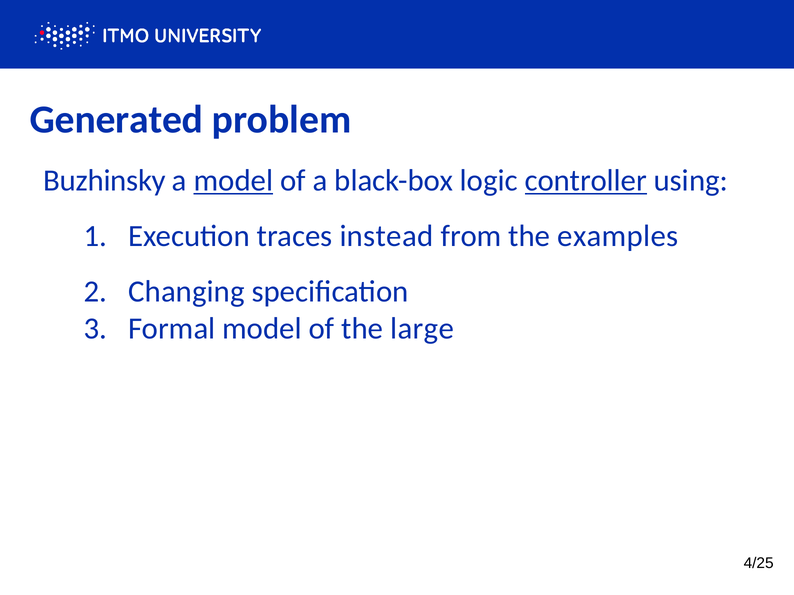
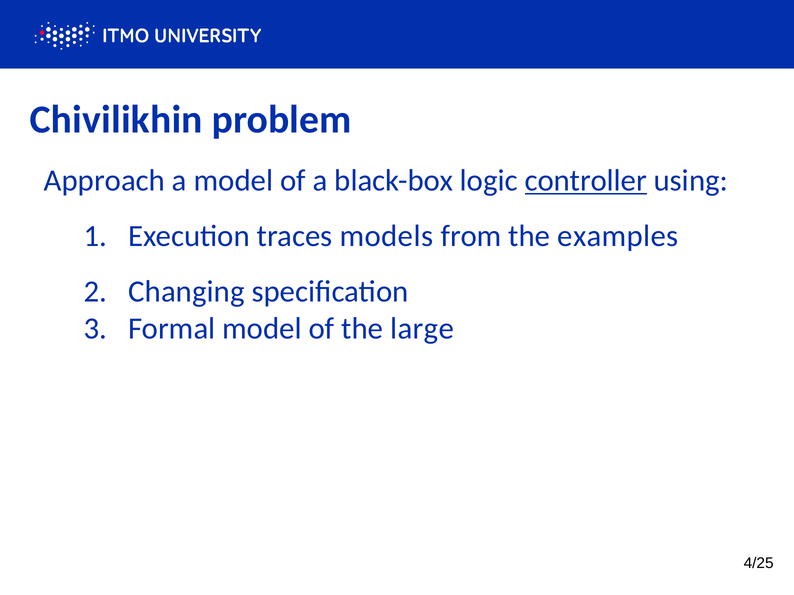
Generated: Generated -> Chivilikhin
Buzhinsky: Buzhinsky -> Approach
model at (233, 181) underline: present -> none
instead: instead -> models
